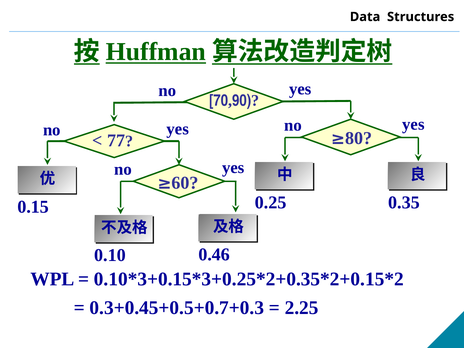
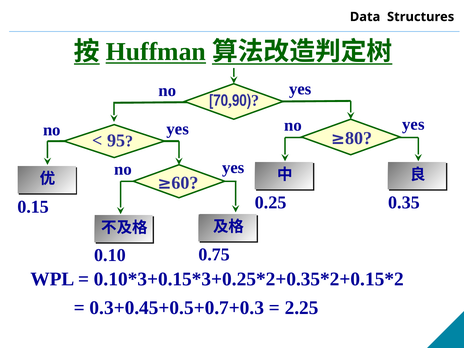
77: 77 -> 95
0.46: 0.46 -> 0.75
